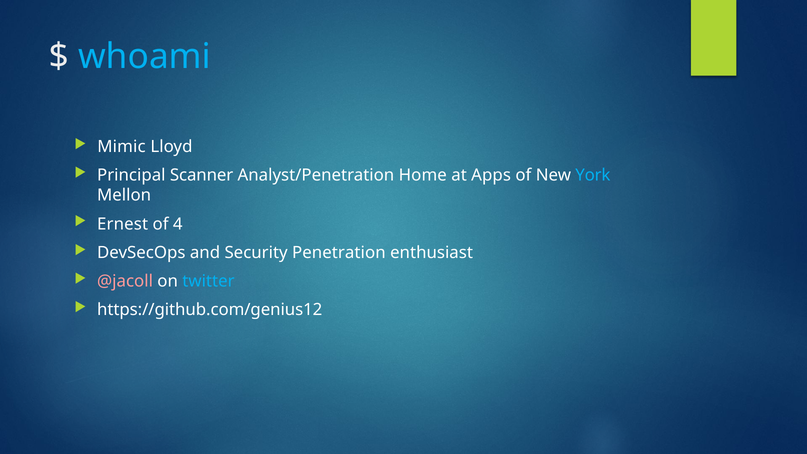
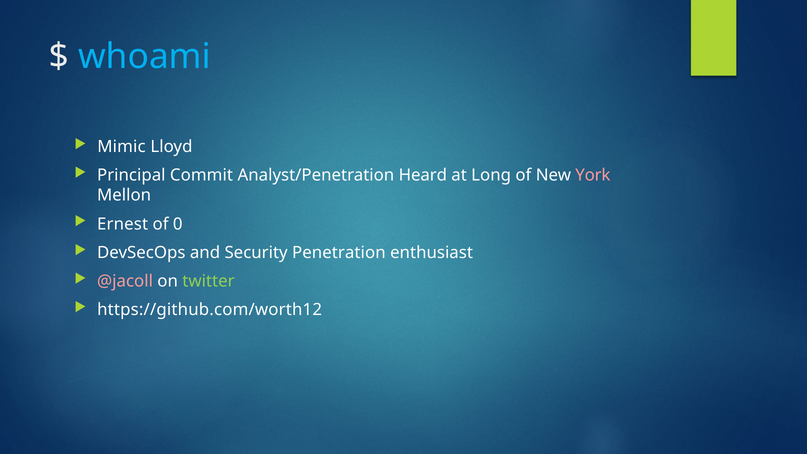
Scanner: Scanner -> Commit
Home: Home -> Heard
Apps: Apps -> Long
York colour: light blue -> pink
4: 4 -> 0
twitter colour: light blue -> light green
https://github.com/genius12: https://github.com/genius12 -> https://github.com/worth12
